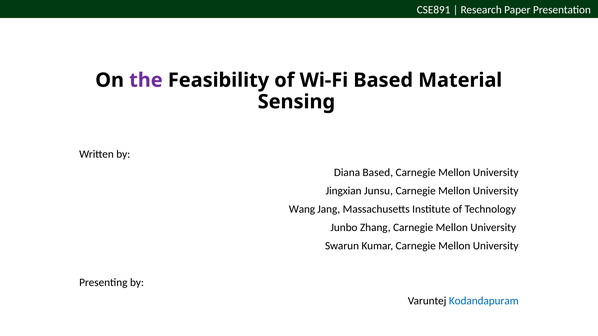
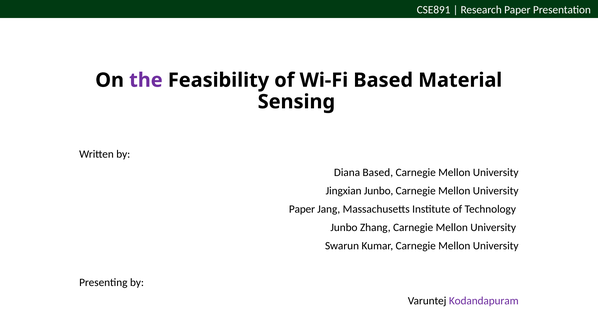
Jingxian Junsu: Junsu -> Junbo
Wang at (302, 209): Wang -> Paper
Kodandapuram colour: blue -> purple
